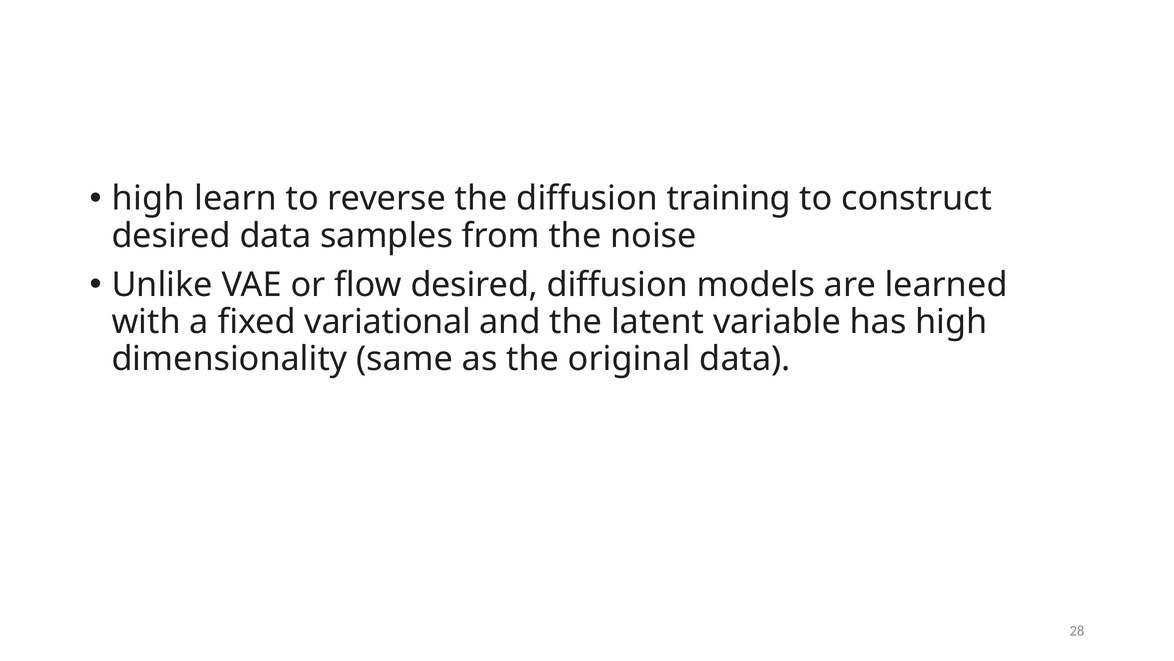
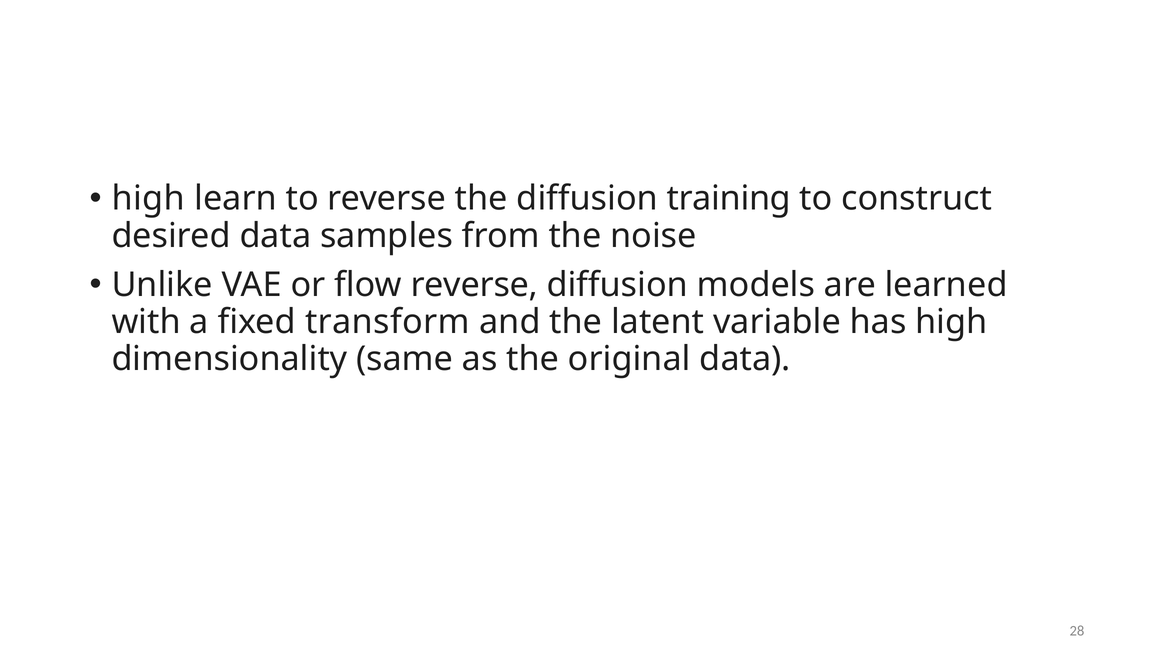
flow desired: desired -> reverse
variational: variational -> transform
